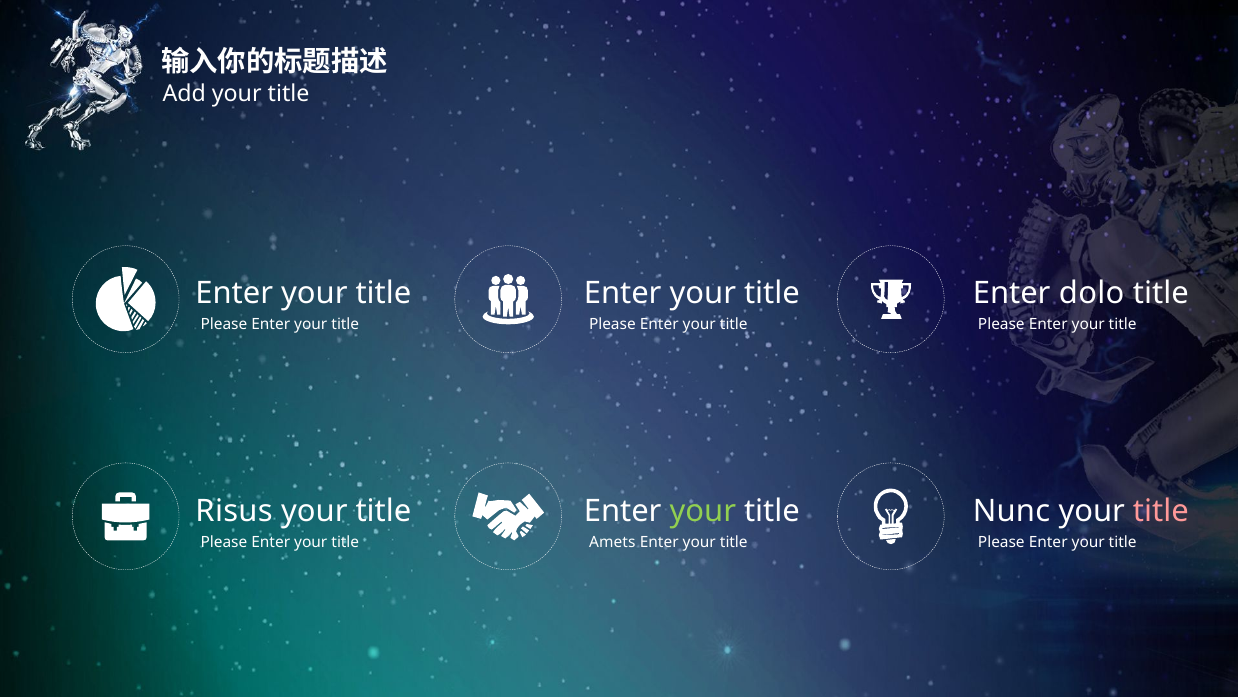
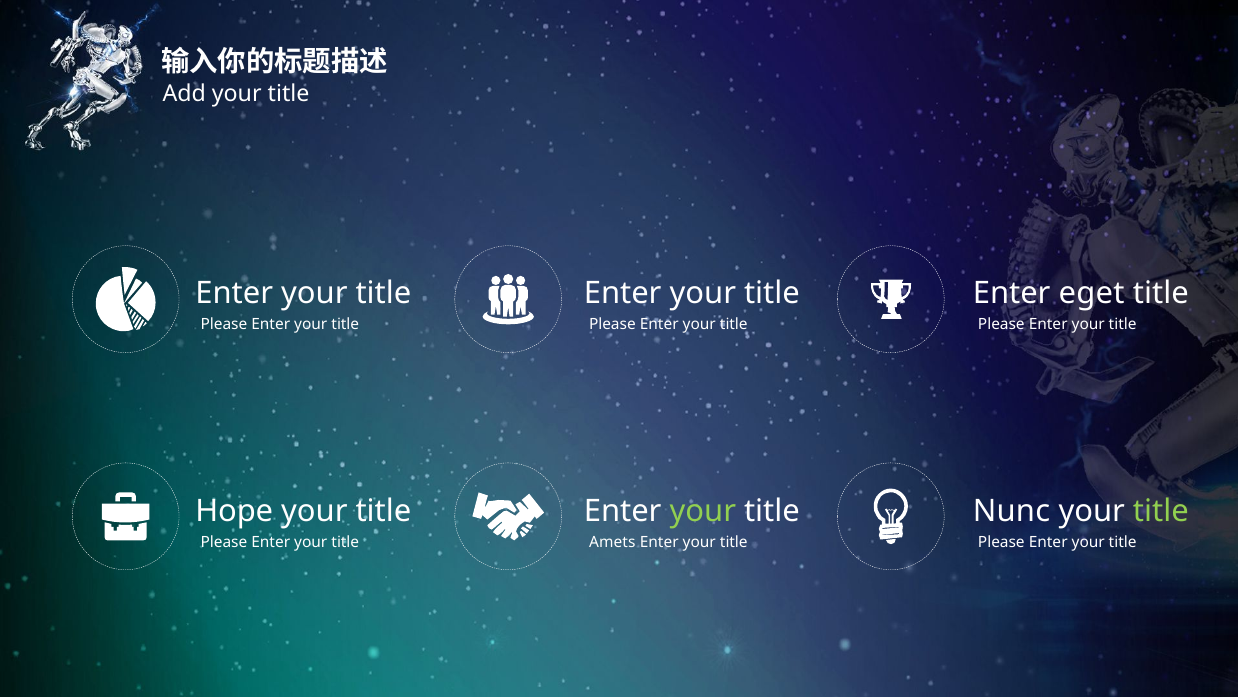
dolo: dolo -> eget
Risus: Risus -> Hope
title at (1161, 511) colour: pink -> light green
